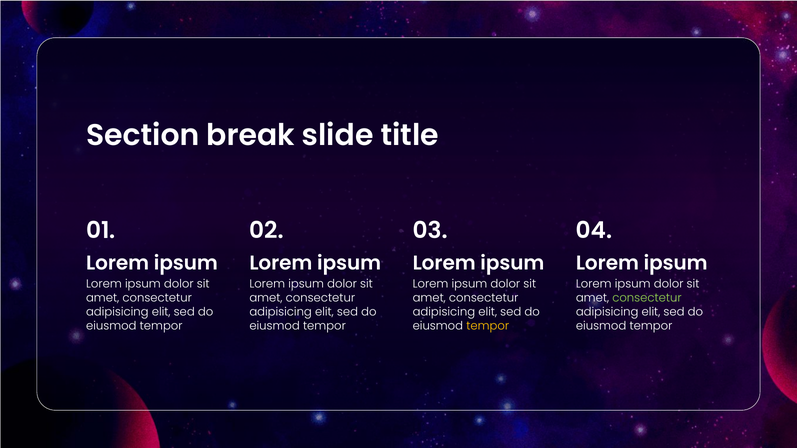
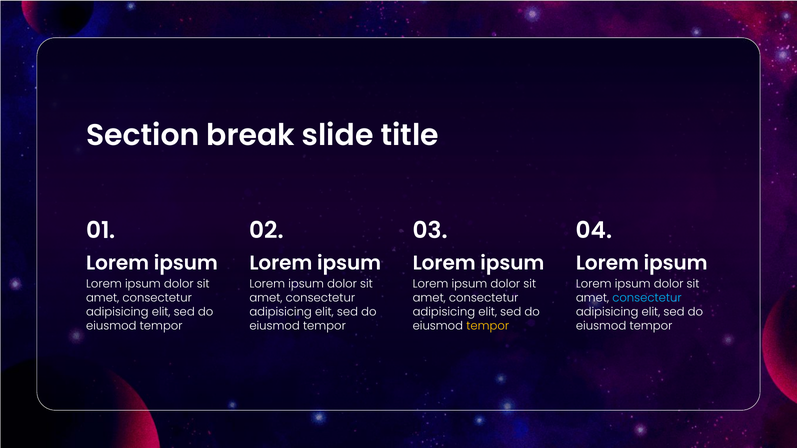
consectetur at (647, 298) colour: light green -> light blue
